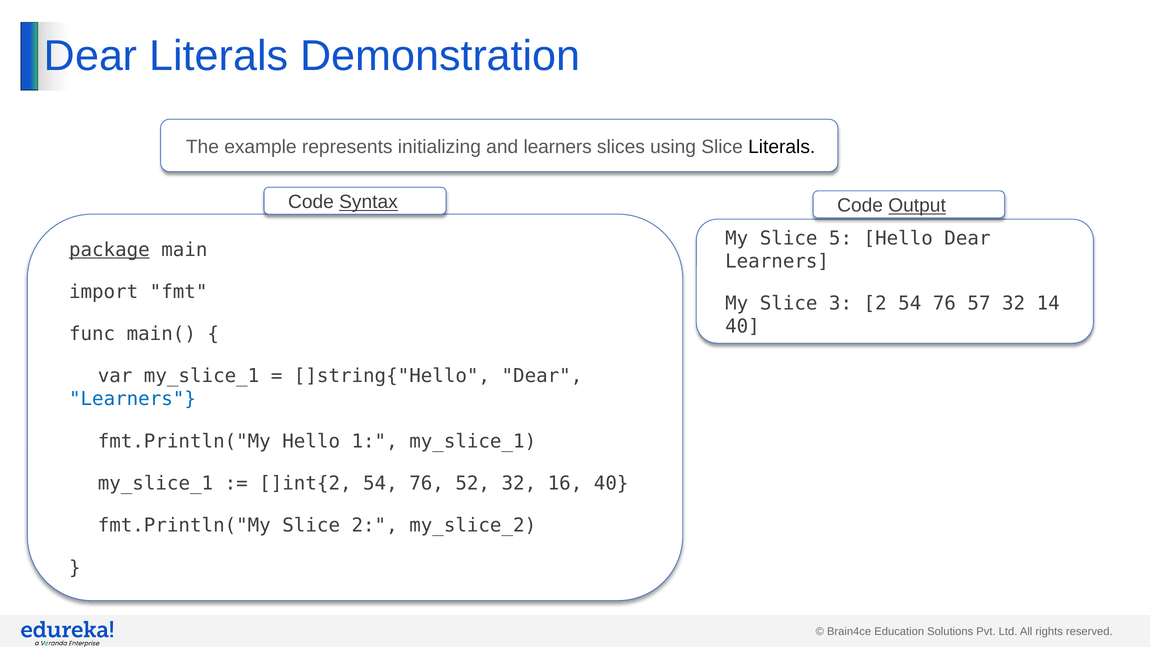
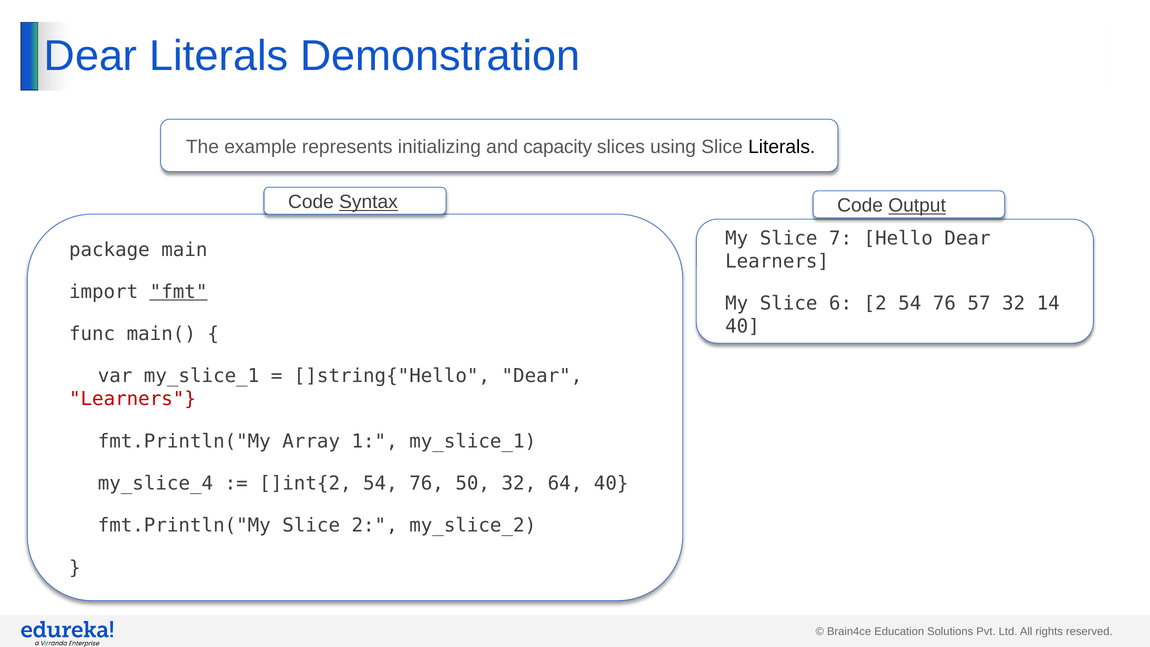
and learners: learners -> capacity
5: 5 -> 7
package underline: present -> none
fmt underline: none -> present
3: 3 -> 6
Learners at (132, 399) colour: blue -> red
fmt.Println("My Hello: Hello -> Array
my_slice_1 at (155, 483): my_slice_1 -> my_slice_4
52: 52 -> 50
16: 16 -> 64
